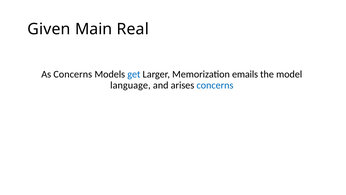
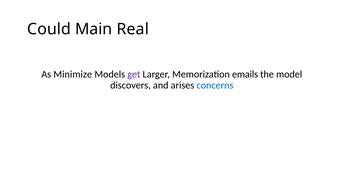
Given: Given -> Could
As Concerns: Concerns -> Minimize
get colour: blue -> purple
language: language -> discovers
